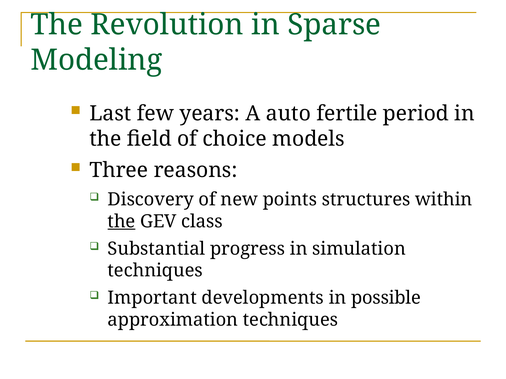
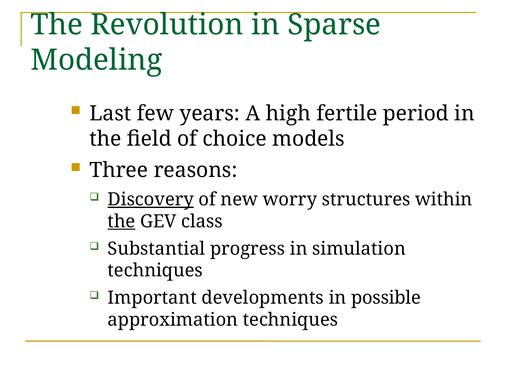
auto: auto -> high
Discovery underline: none -> present
points: points -> worry
